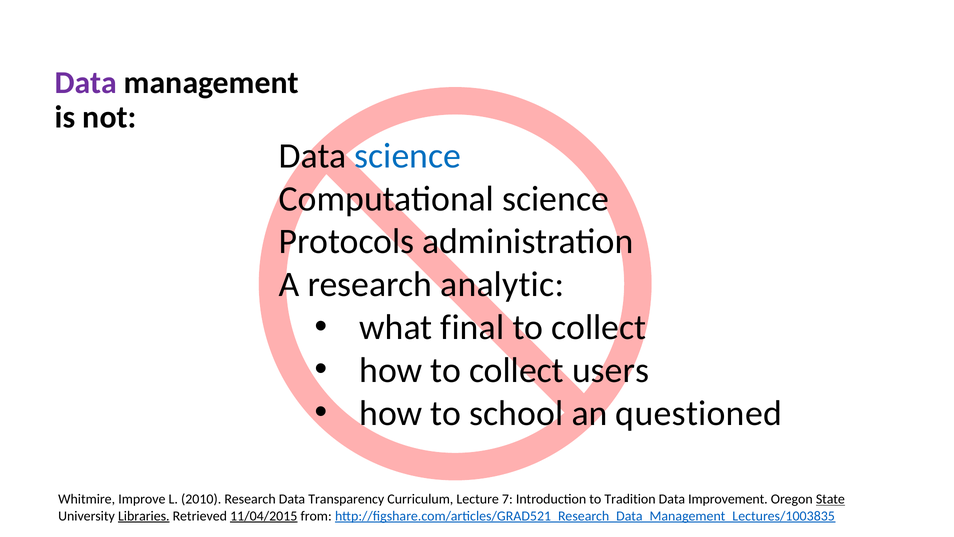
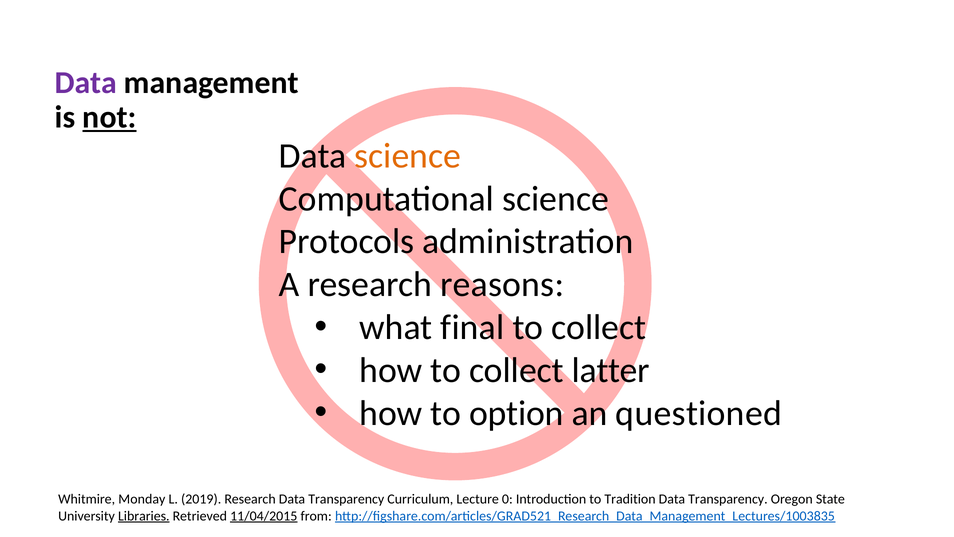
not underline: none -> present
science at (408, 156) colour: blue -> orange
analytic: analytic -> reasons
users: users -> latter
school: school -> option
Improve: Improve -> Monday
2010: 2010 -> 2019
7: 7 -> 0
Improvement at (728, 499): Improvement -> Transparency
State underline: present -> none
